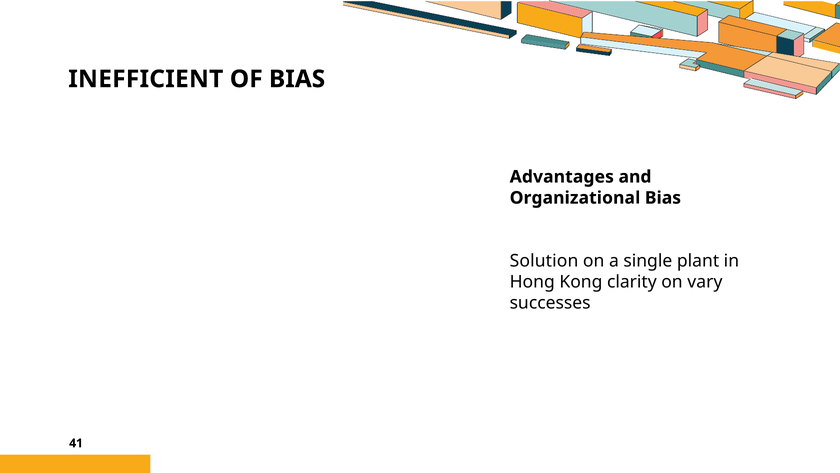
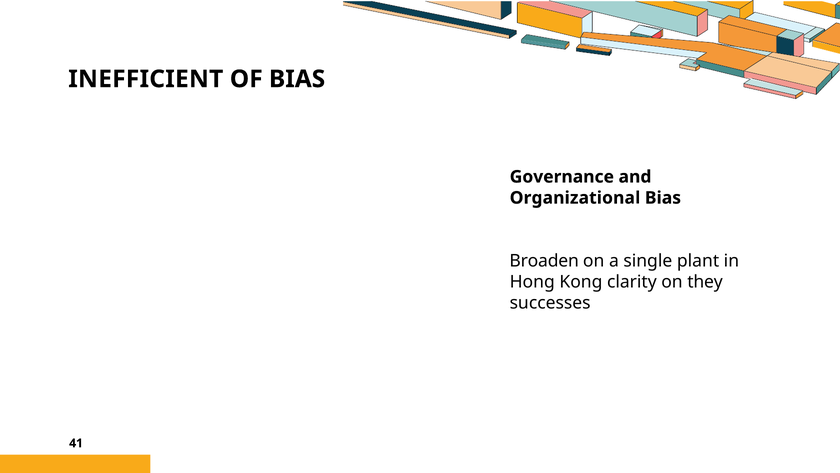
Advantages: Advantages -> Governance
Solution: Solution -> Broaden
vary: vary -> they
